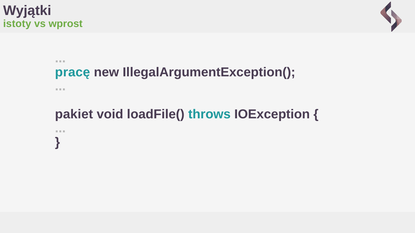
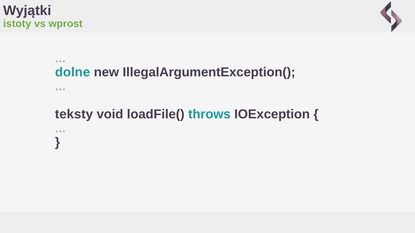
pracę: pracę -> dolne
pakiet: pakiet -> teksty
